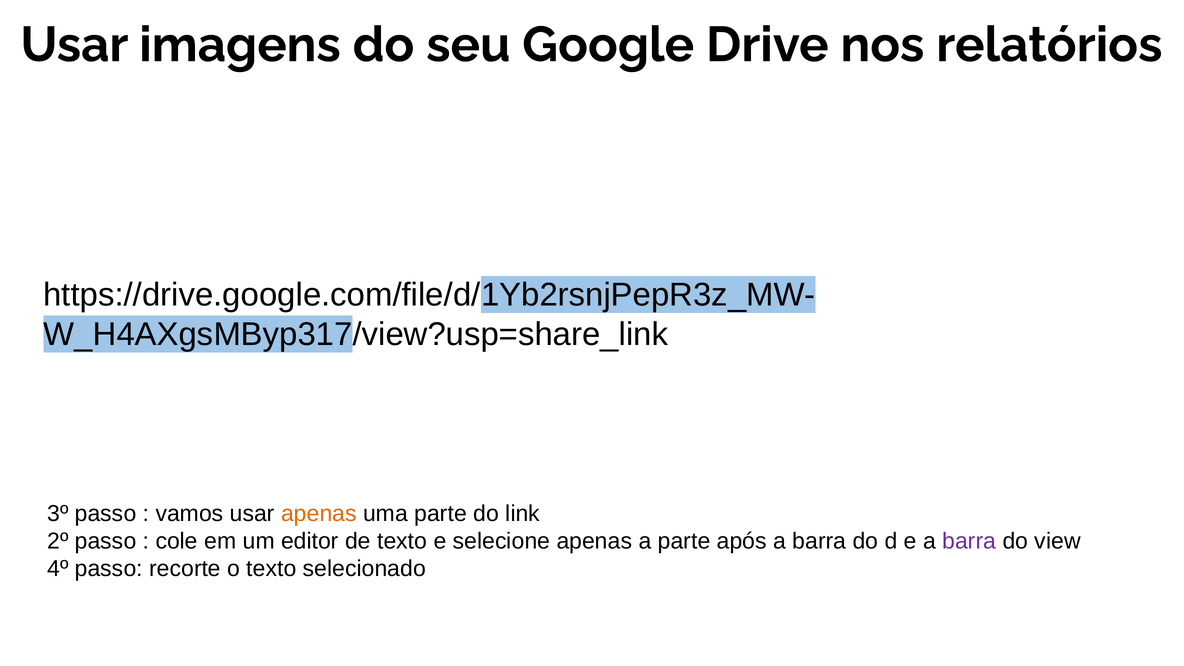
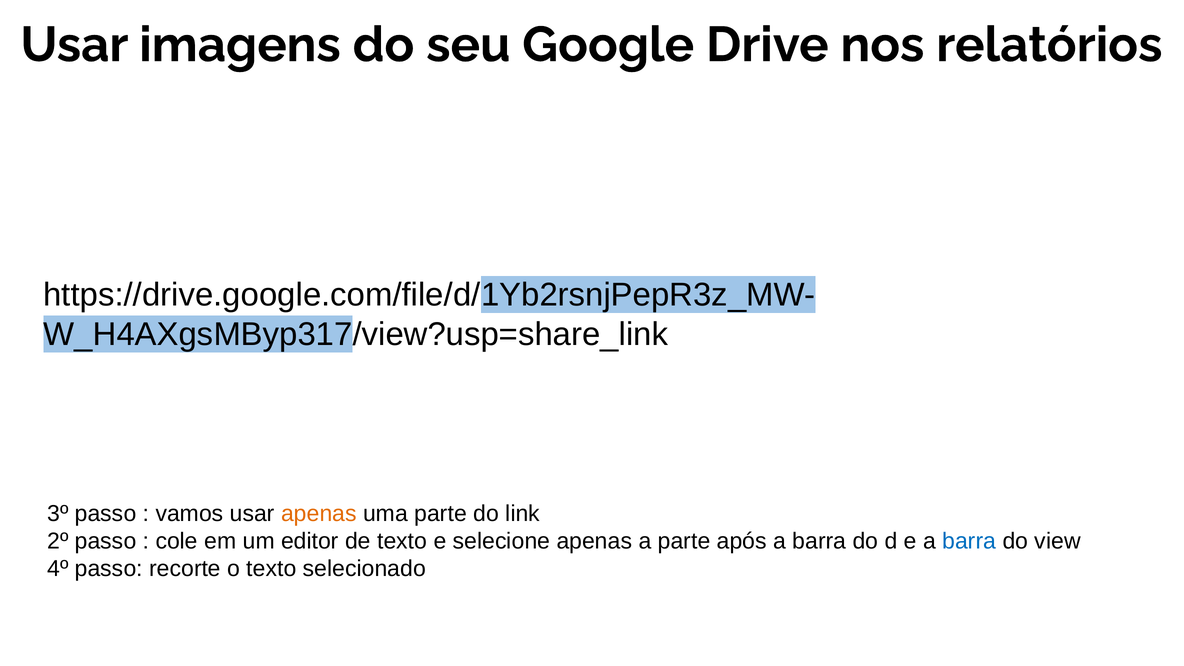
barra at (969, 541) colour: purple -> blue
